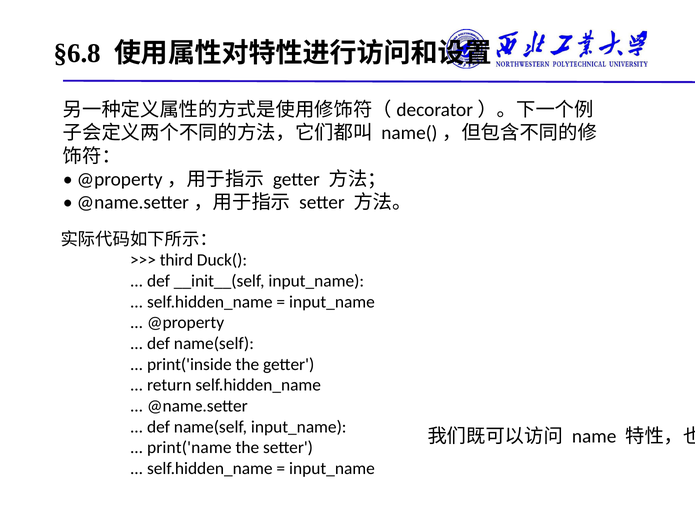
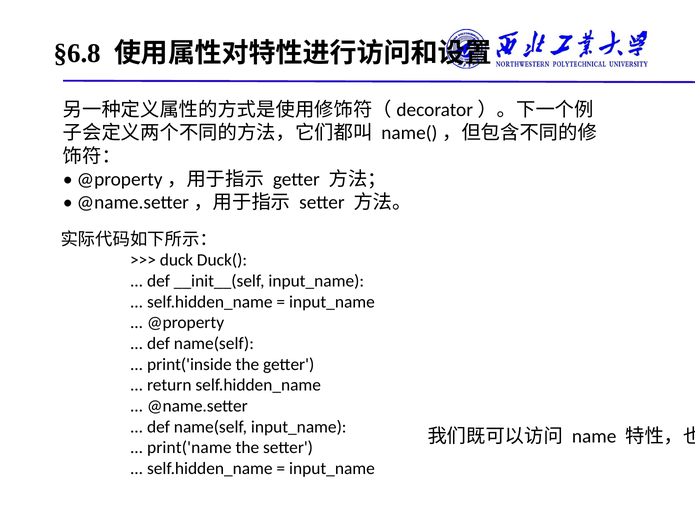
third: third -> duck
